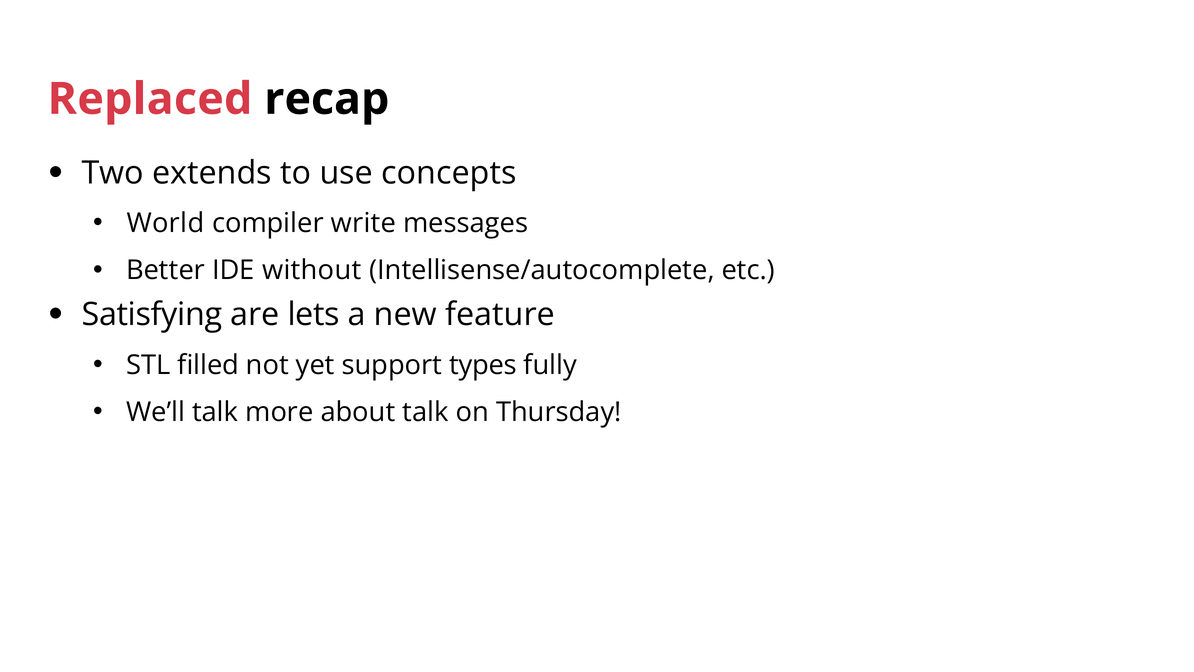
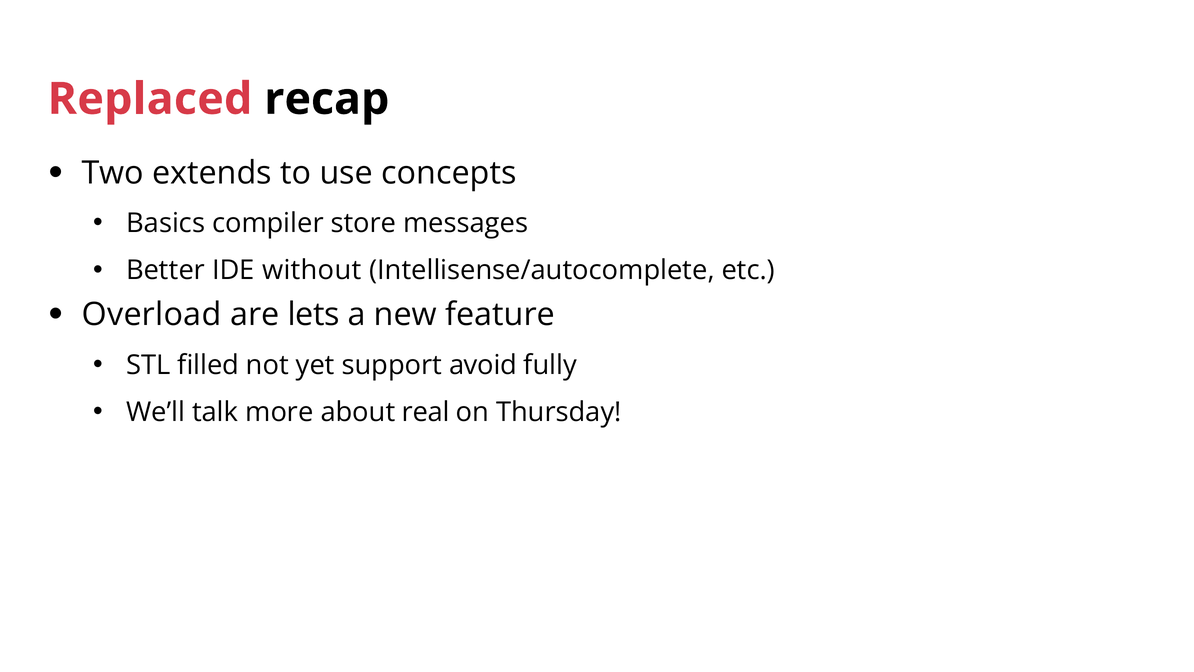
World: World -> Basics
write: write -> store
Satisfying: Satisfying -> Overload
types: types -> avoid
about talk: talk -> real
